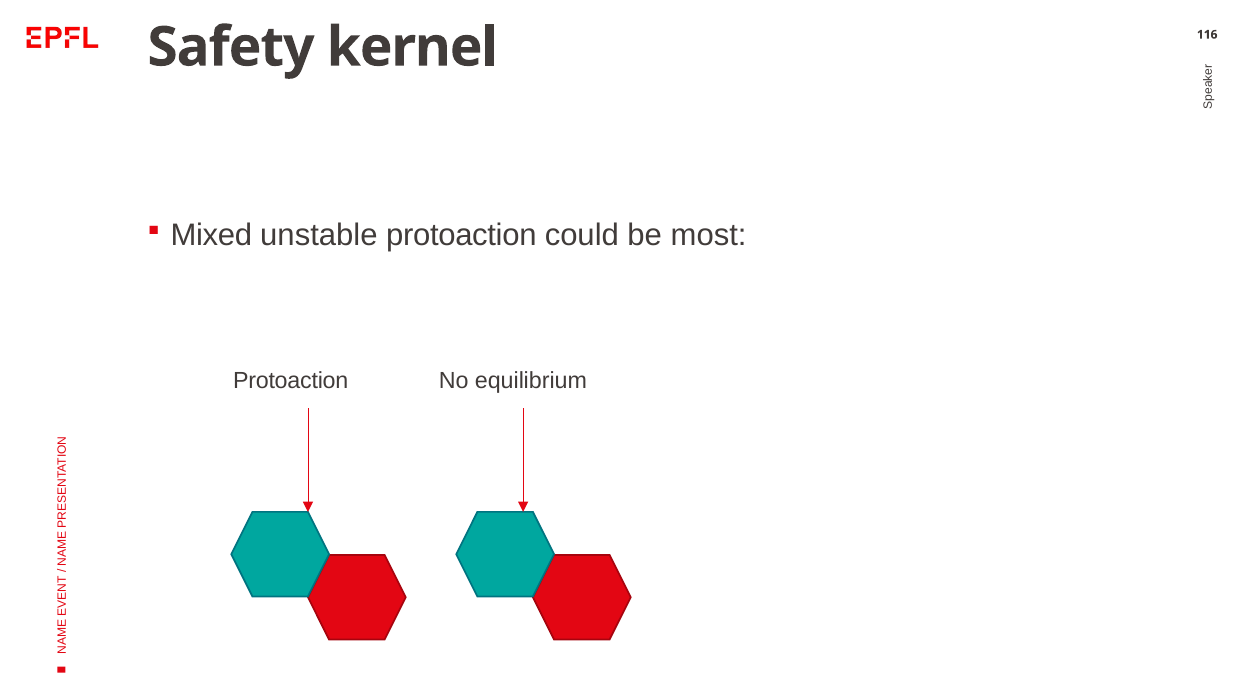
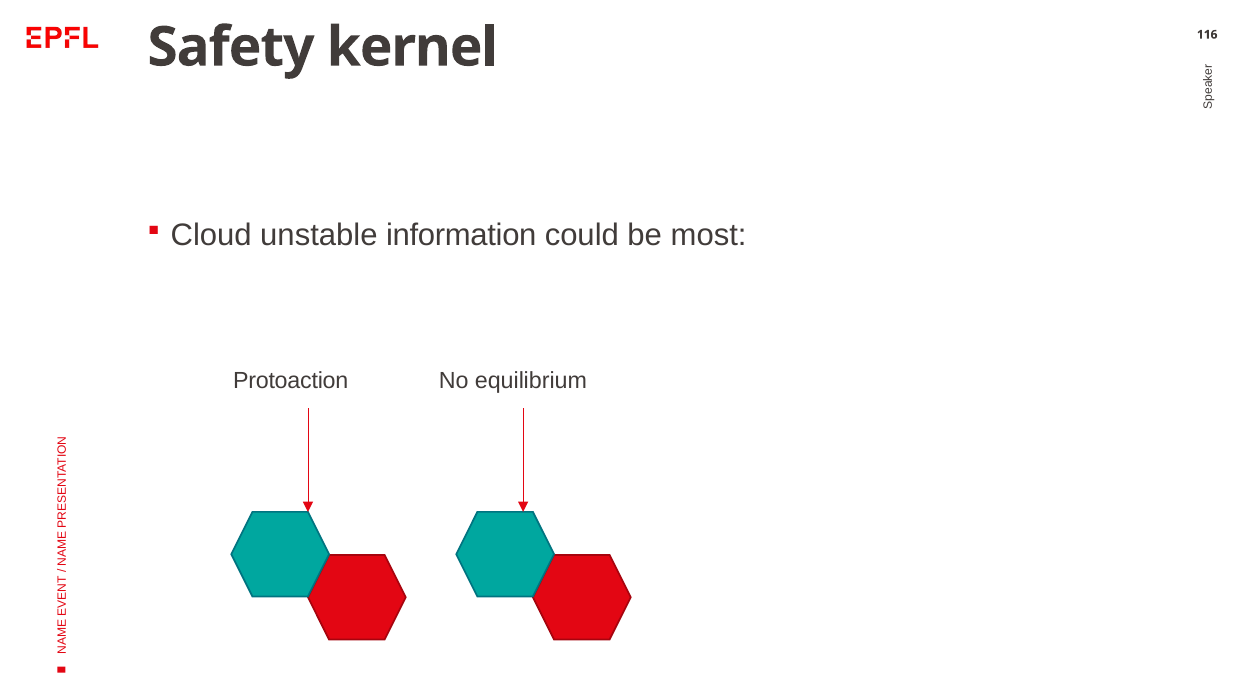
Mixed: Mixed -> Cloud
unstable protoaction: protoaction -> information
